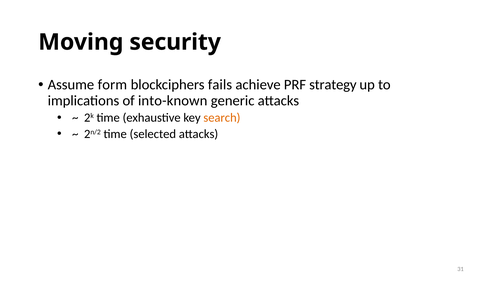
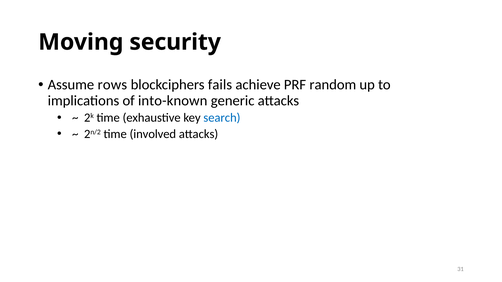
form: form -> rows
strategy: strategy -> random
search colour: orange -> blue
selected: selected -> involved
